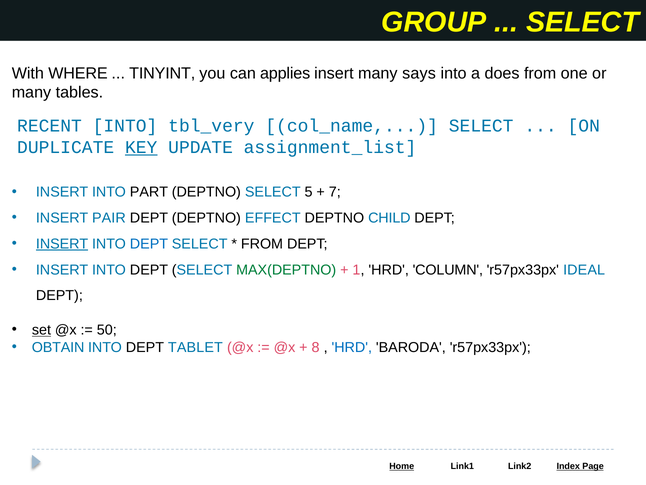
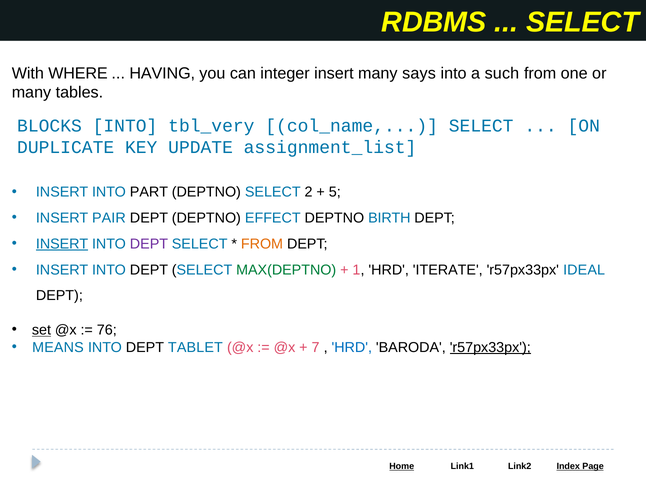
GROUP: GROUP -> RDBMS
TINYINT: TINYINT -> HAVING
applies: applies -> integer
does: does -> such
RECENT: RECENT -> BLOCKS
KEY underline: present -> none
5: 5 -> 2
7: 7 -> 5
CHILD: CHILD -> BIRTH
DEPT at (149, 244) colour: blue -> purple
FROM at (262, 244) colour: black -> orange
COLUMN: COLUMN -> ITERATE
50: 50 -> 76
OBTAIN: OBTAIN -> MEANS
8: 8 -> 7
r57px33px at (490, 347) underline: none -> present
